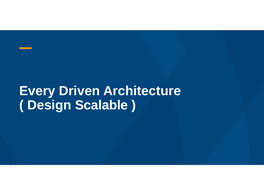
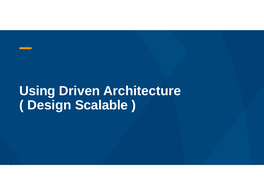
Every: Every -> Using
